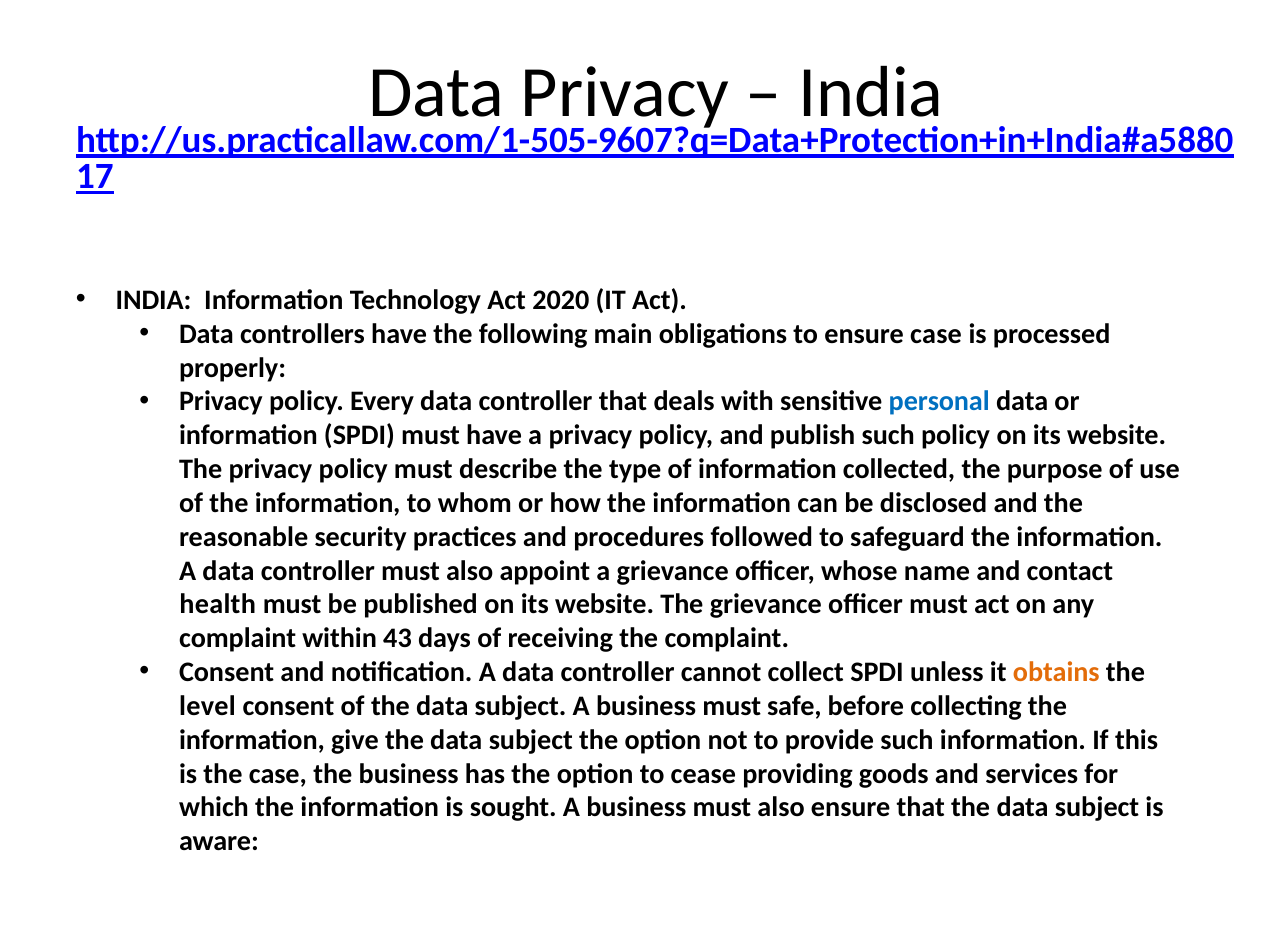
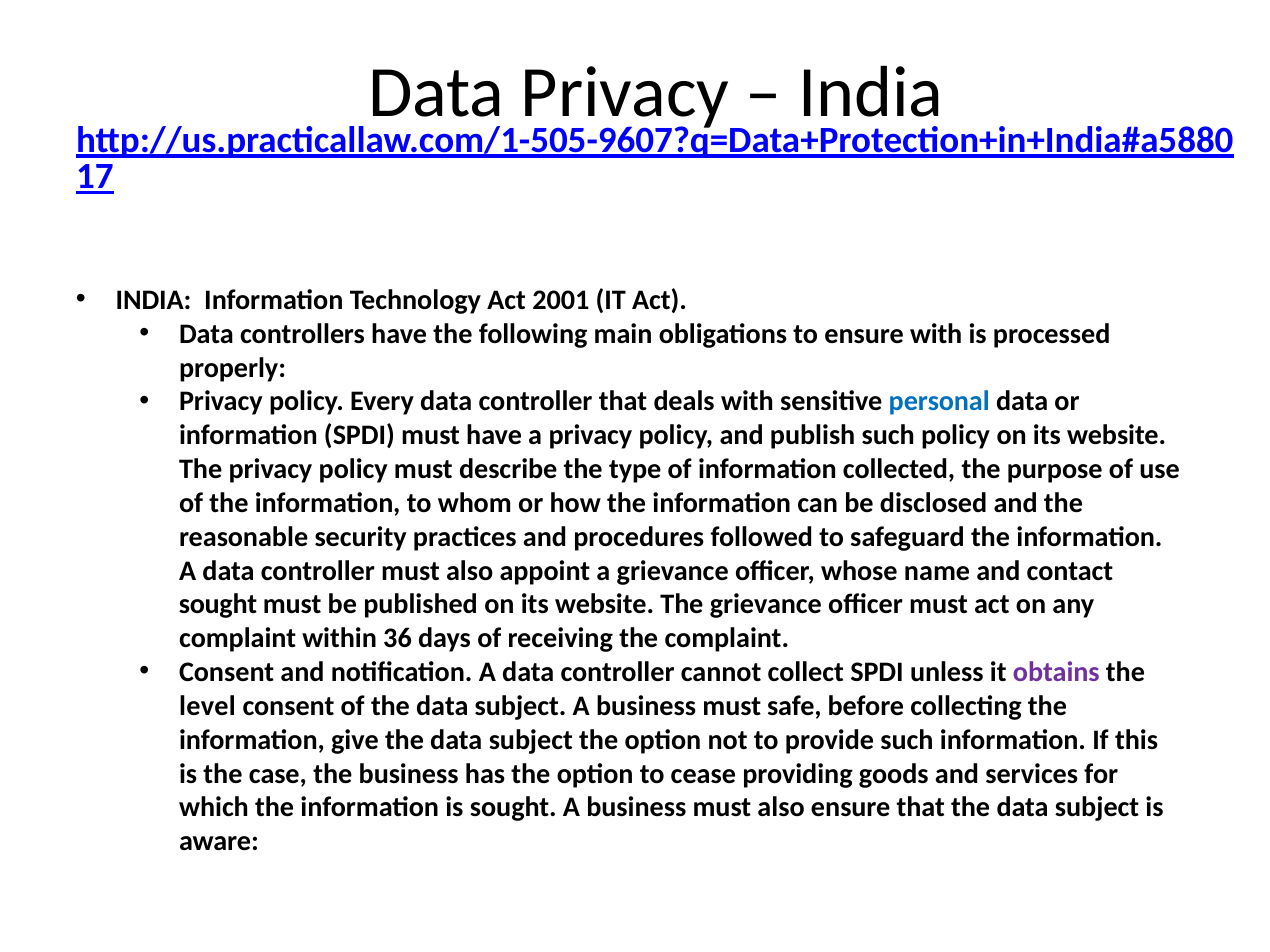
2020: 2020 -> 2001
ensure case: case -> with
health at (218, 605): health -> sought
43: 43 -> 36
obtains colour: orange -> purple
